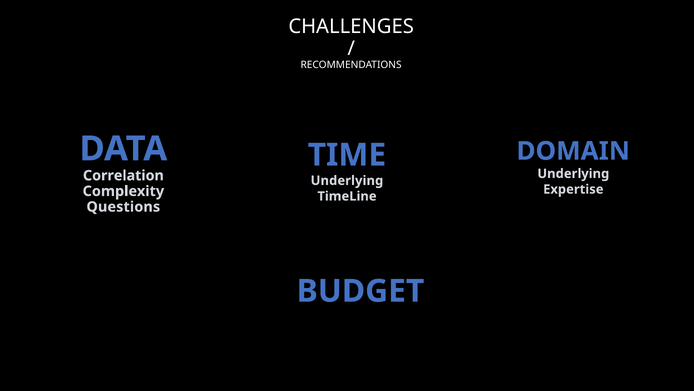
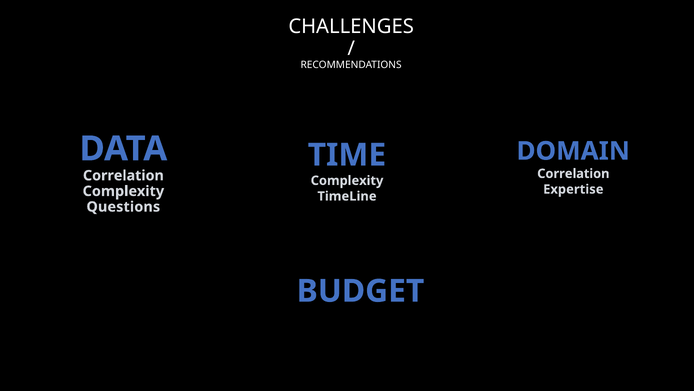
Underlying at (573, 173): Underlying -> Correlation
Underlying at (347, 180): Underlying -> Complexity
